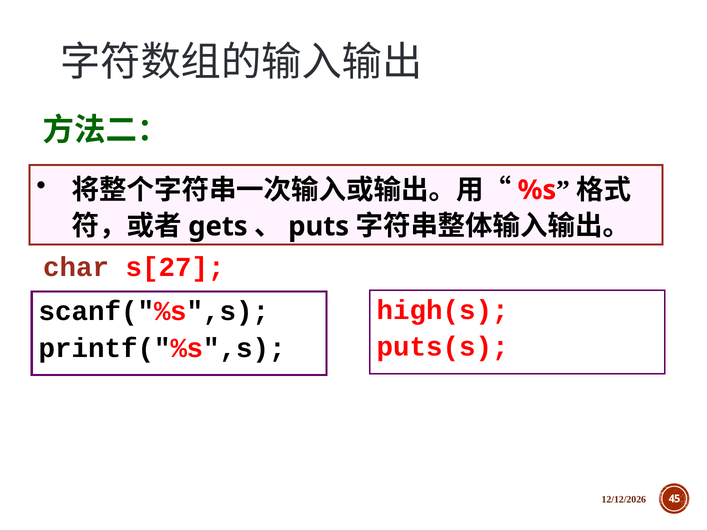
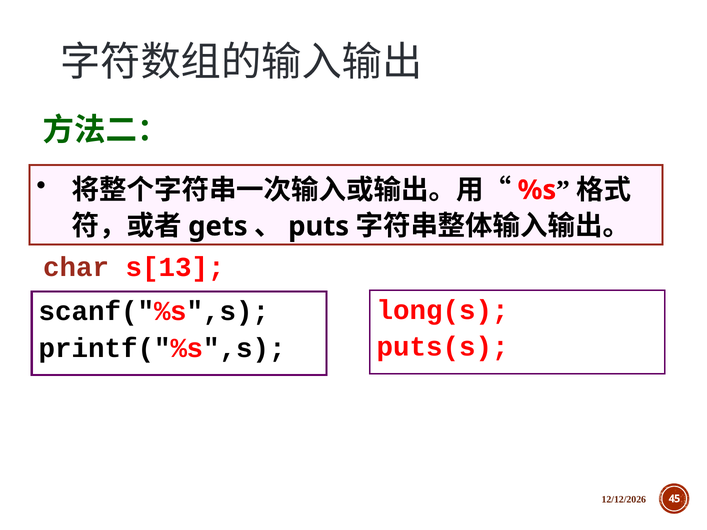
s[27: s[27 -> s[13
high(s: high(s -> long(s
